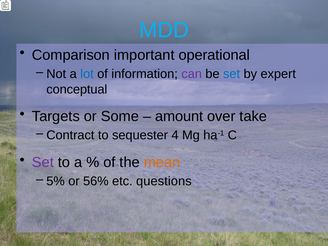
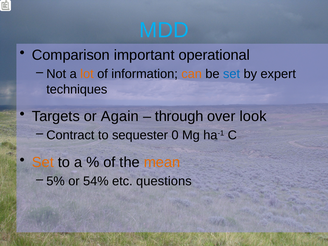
lot colour: blue -> orange
can colour: purple -> orange
conceptual: conceptual -> techniques
Some: Some -> Again
amount: amount -> through
take: take -> look
4: 4 -> 0
Set at (43, 162) colour: purple -> orange
56%: 56% -> 54%
